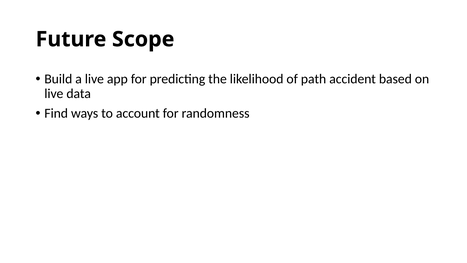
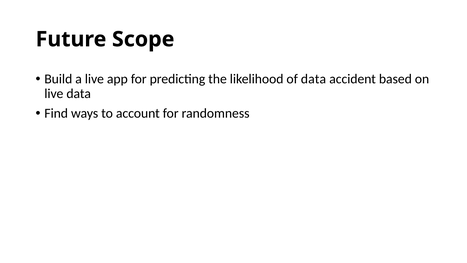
of path: path -> data
